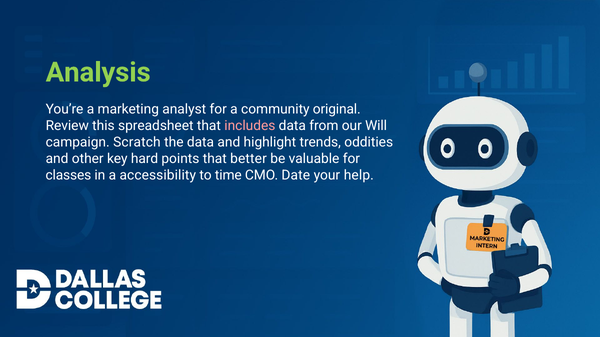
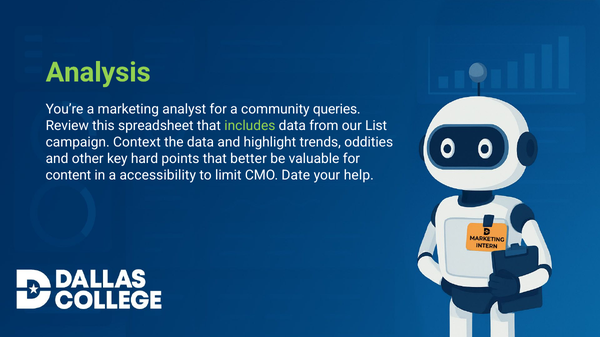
original: original -> queries
includes colour: pink -> light green
Will: Will -> List
Scratch: Scratch -> Context
classes: classes -> content
time: time -> limit
